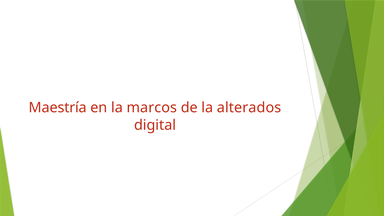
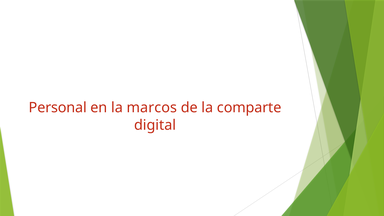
Maestría: Maestría -> Personal
alterados: alterados -> comparte
